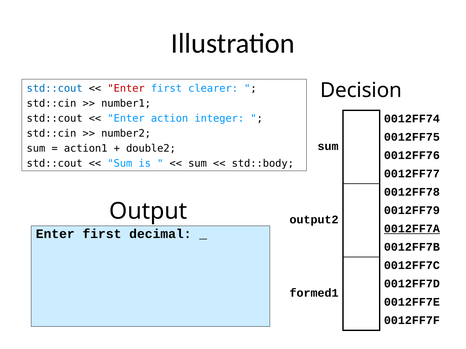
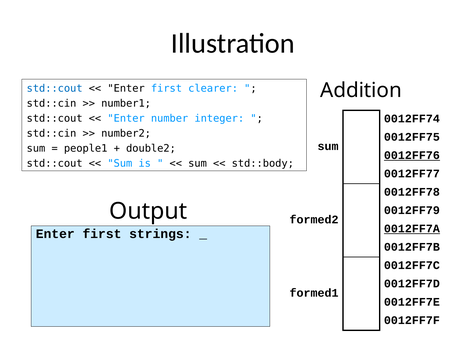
Enter at (126, 89) colour: red -> black
Decision: Decision -> Addition
action: action -> number
action1: action1 -> people1
0012FF76 underline: none -> present
output2: output2 -> formed2
decimal: decimal -> strings
